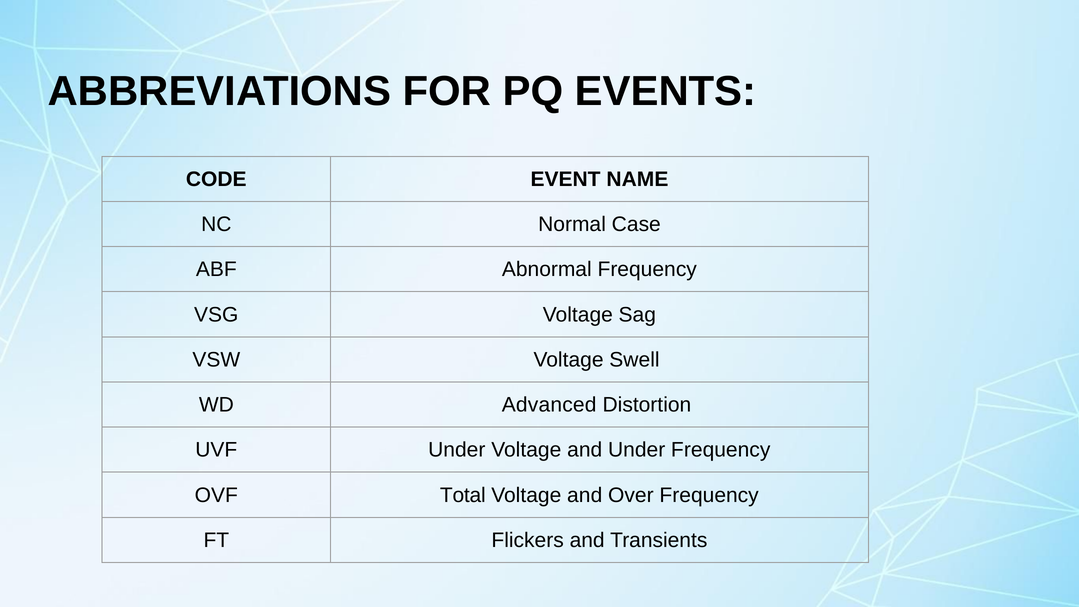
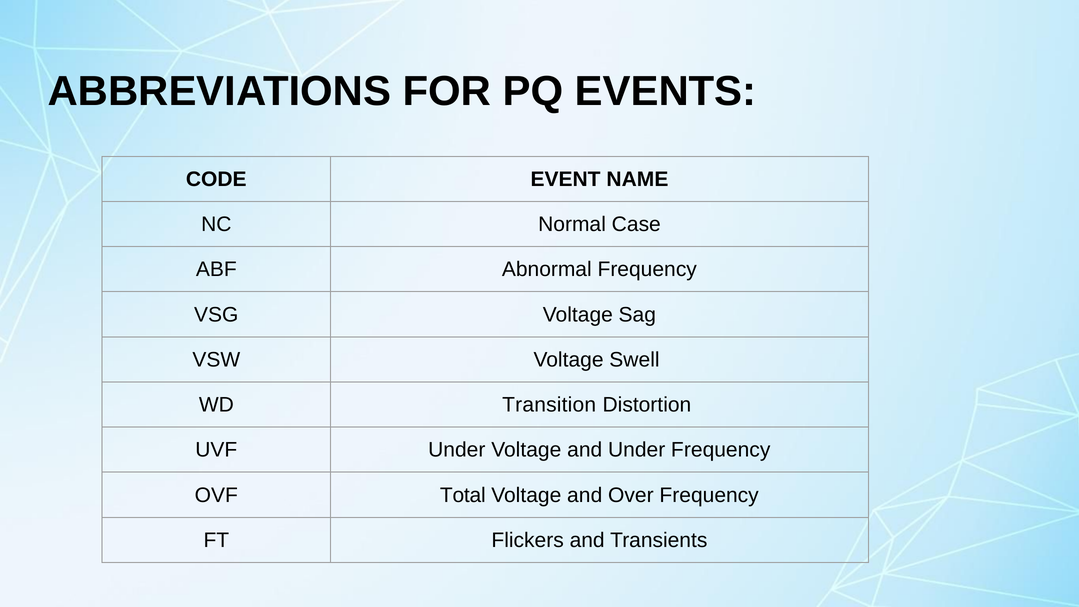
Advanced: Advanced -> Transition
